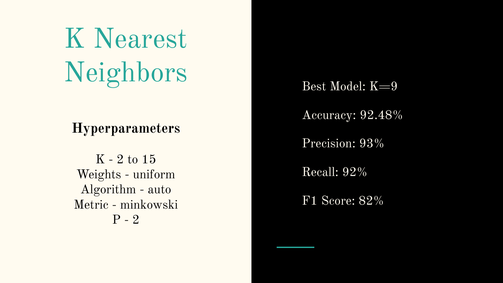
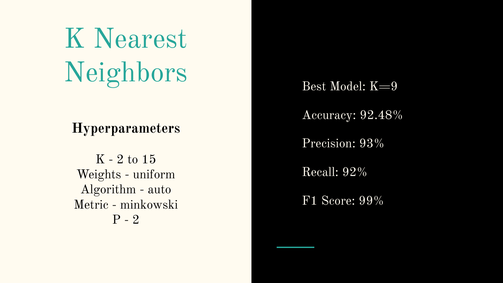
82%: 82% -> 99%
